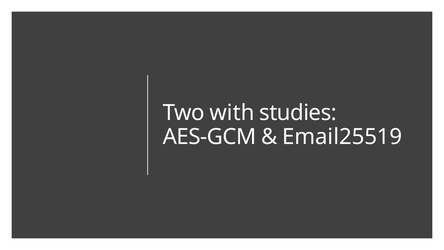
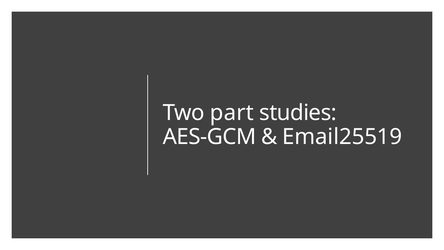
with: with -> part
